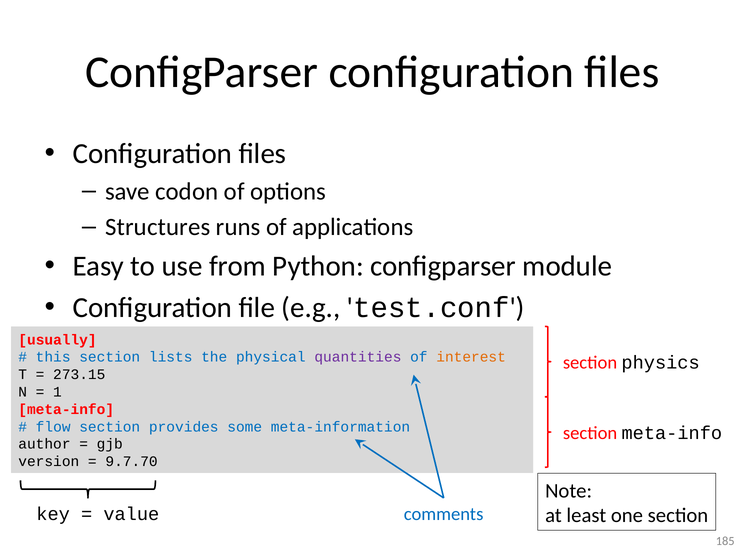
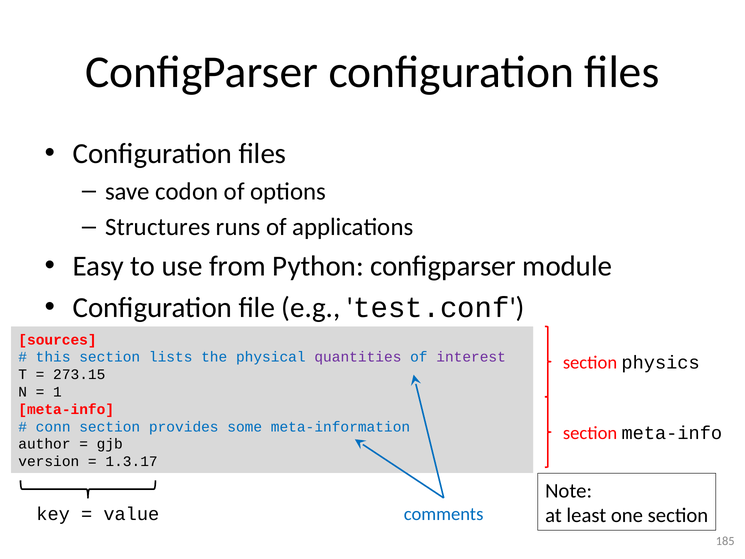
usually: usually -> sources
interest colour: orange -> purple
flow: flow -> conn
9.7.70: 9.7.70 -> 1.3.17
